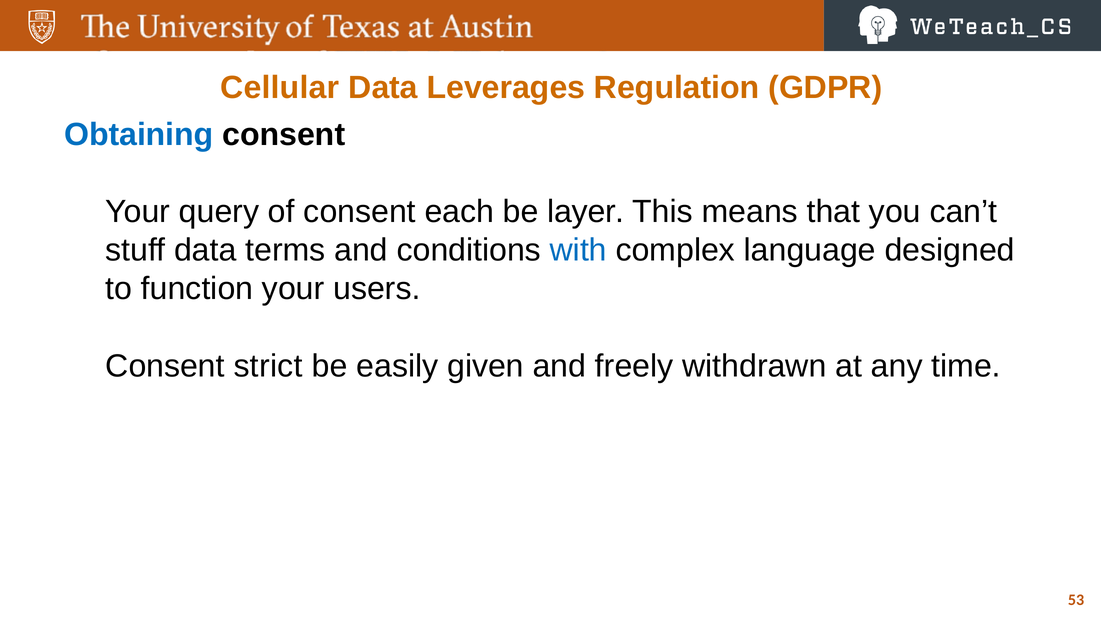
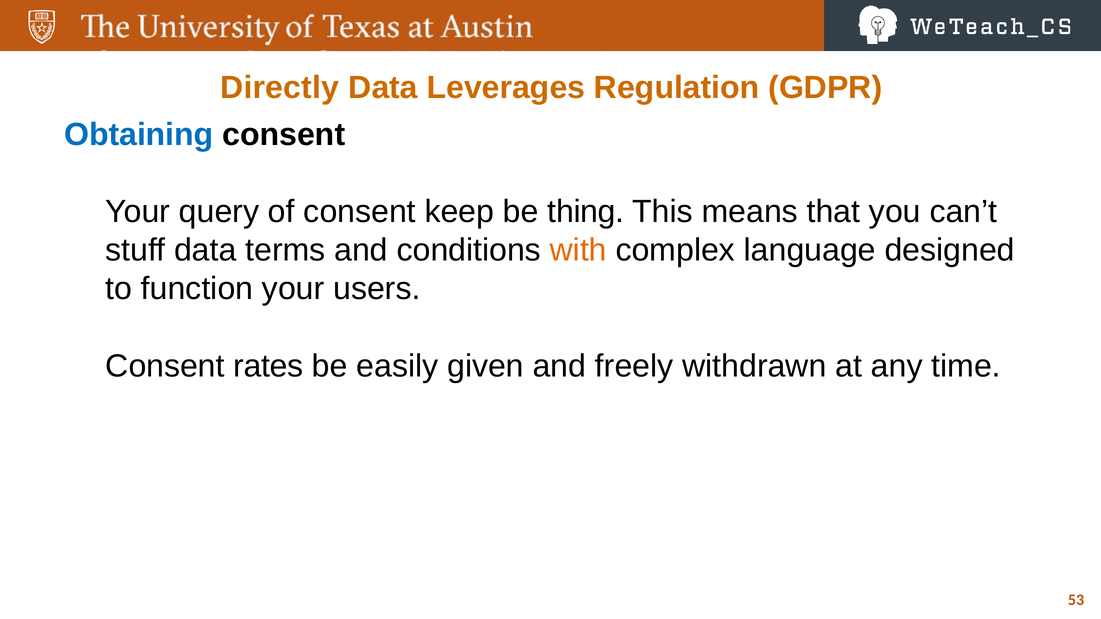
Cellular: Cellular -> Directly
each: each -> keep
layer: layer -> thing
with colour: blue -> orange
strict: strict -> rates
